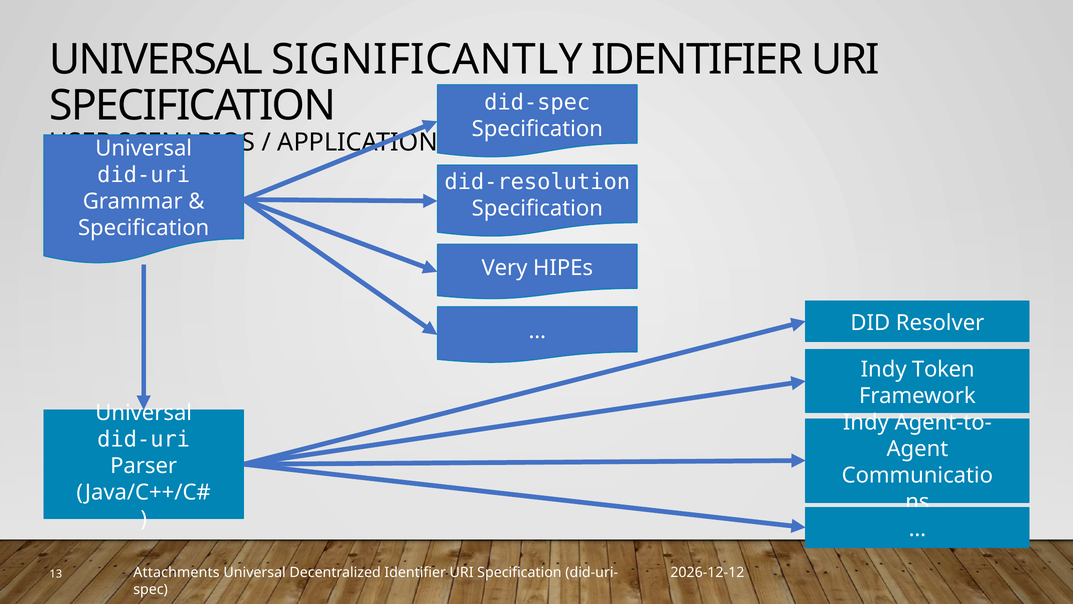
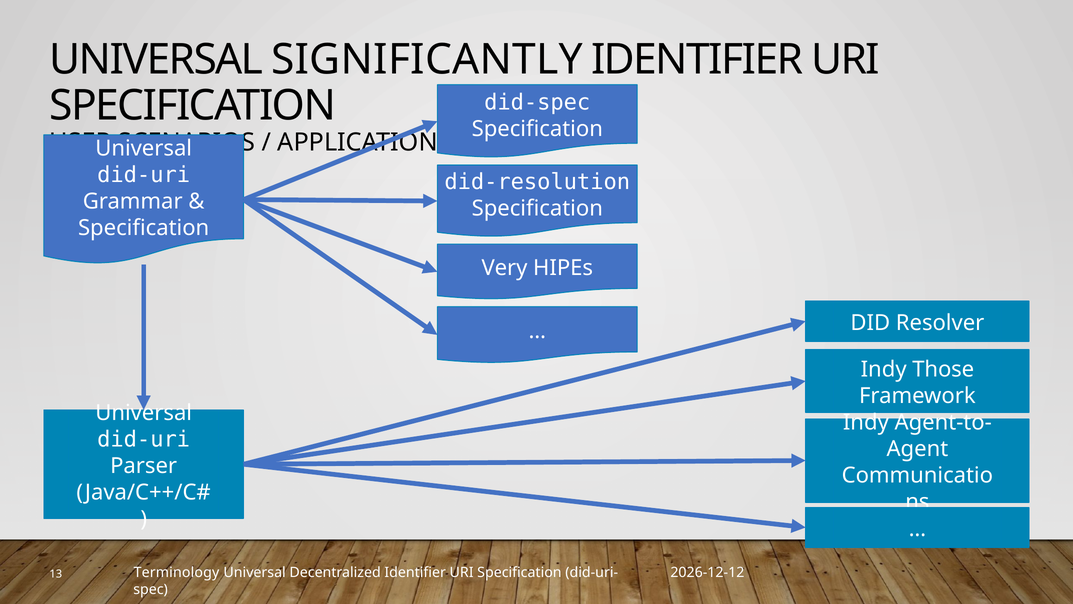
Token: Token -> Those
Attachments: Attachments -> Terminology
